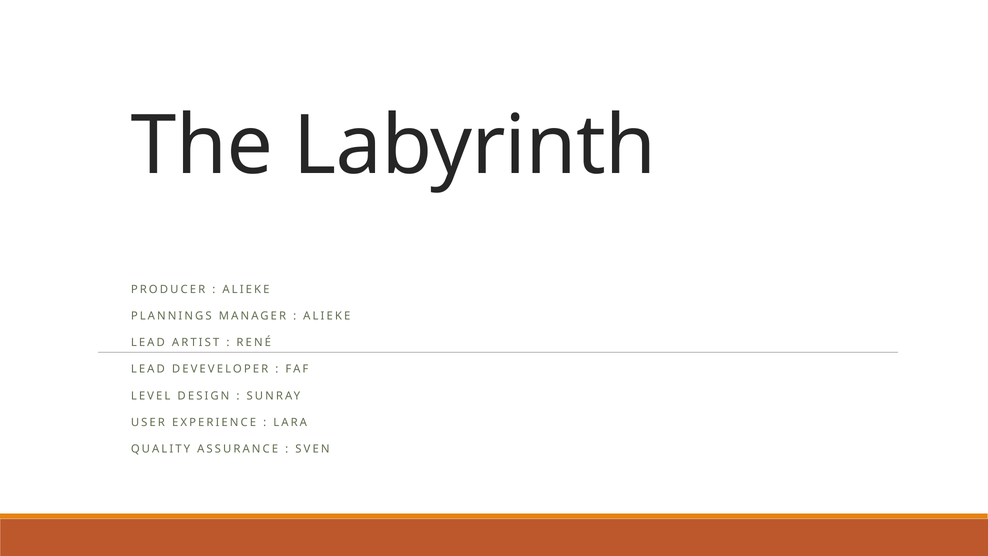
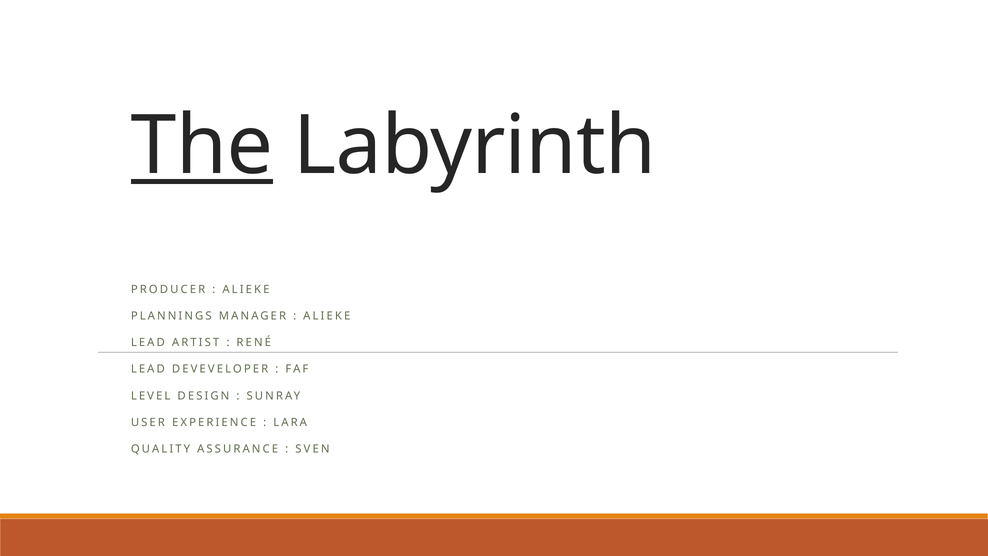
The underline: none -> present
